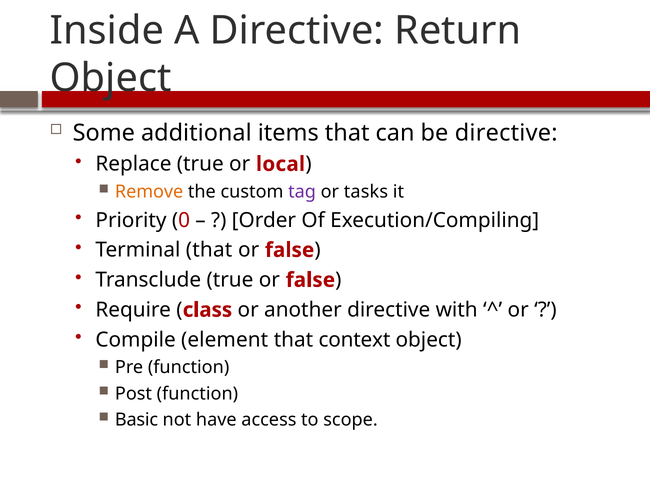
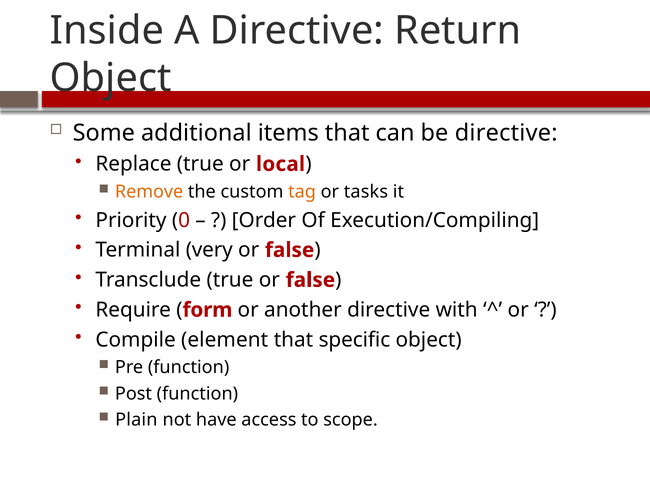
tag colour: purple -> orange
Terminal that: that -> very
class: class -> form
context: context -> specific
Basic: Basic -> Plain
